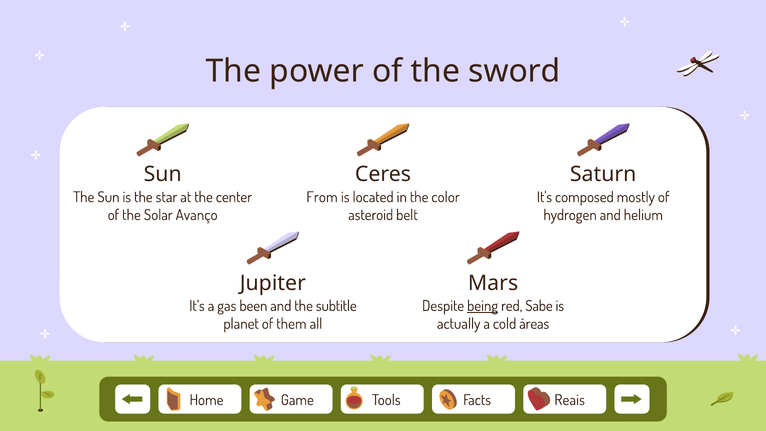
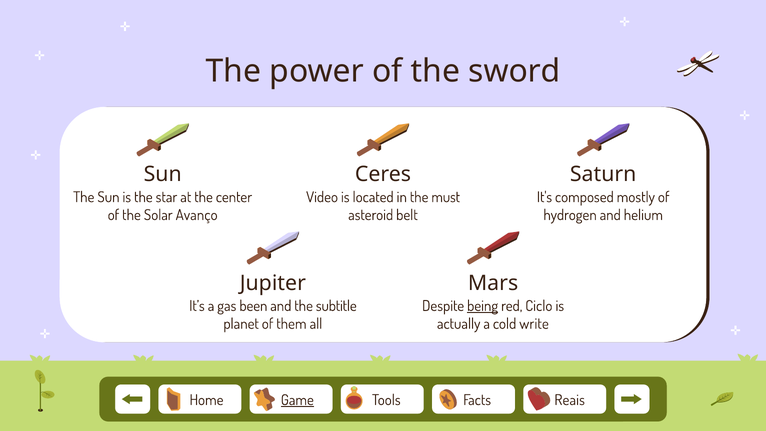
From: From -> Video
color: color -> must
Sabe: Sabe -> Ciclo
áreas: áreas -> write
Game underline: none -> present
